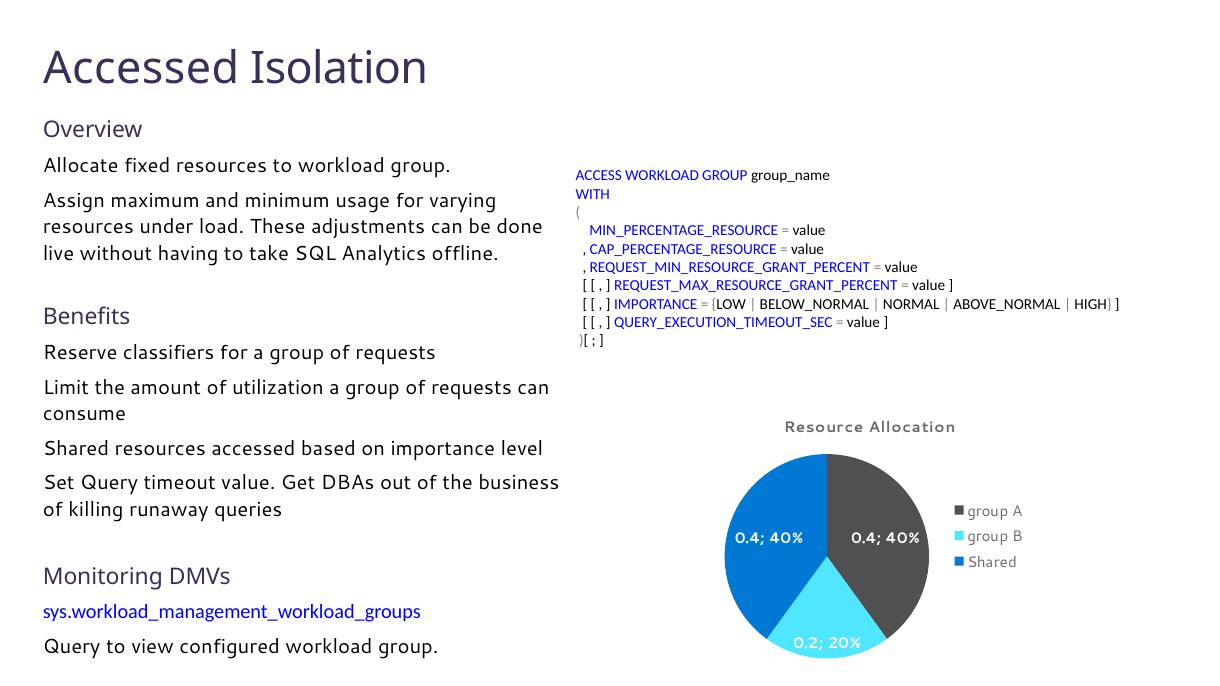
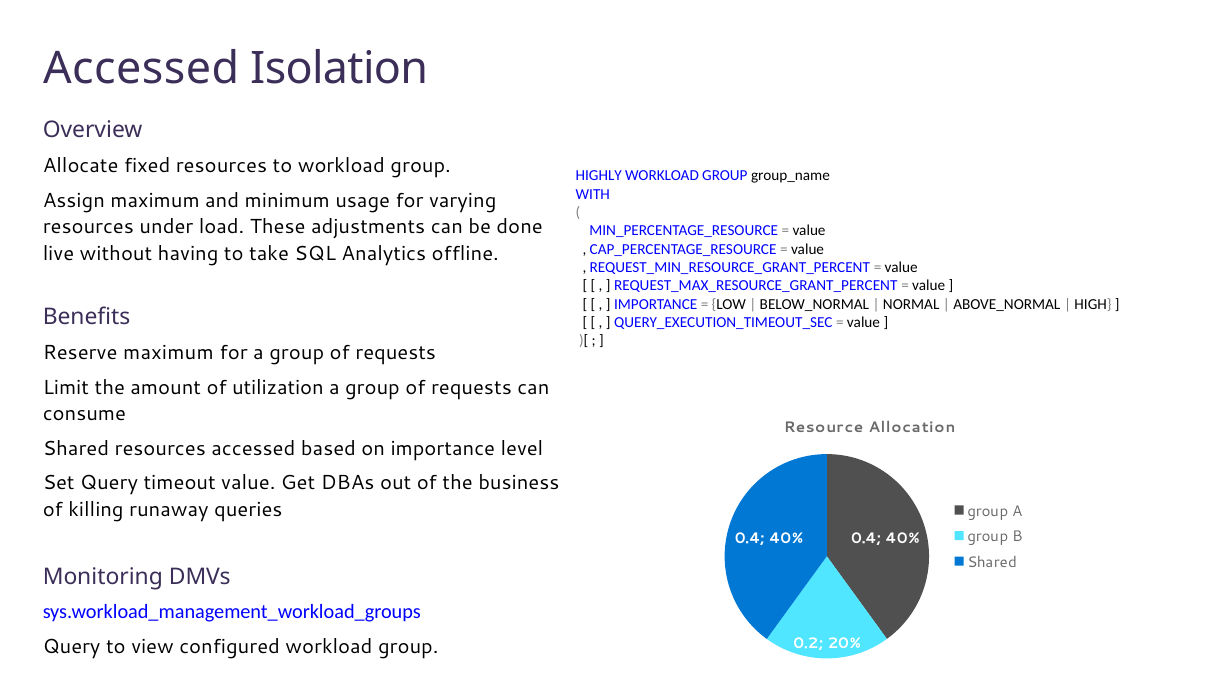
ACCESS: ACCESS -> HIGHLY
Reserve classifiers: classifiers -> maximum
